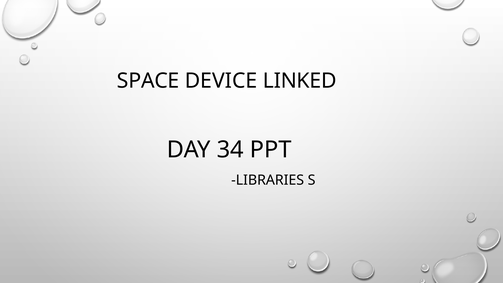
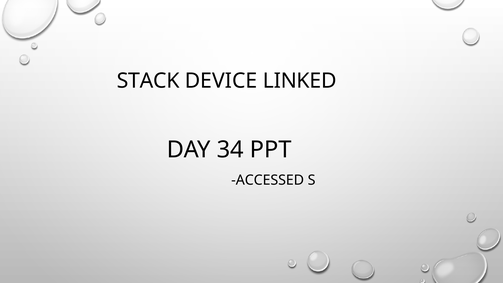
SPACE: SPACE -> STACK
LIBRARIES: LIBRARIES -> ACCESSED
